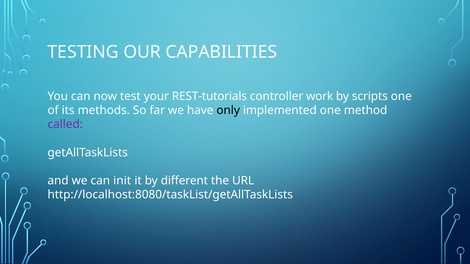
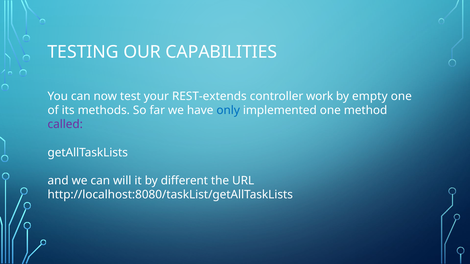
REST-tutorials: REST-tutorials -> REST-extends
scripts: scripts -> empty
only colour: black -> blue
init: init -> will
